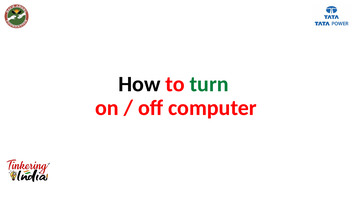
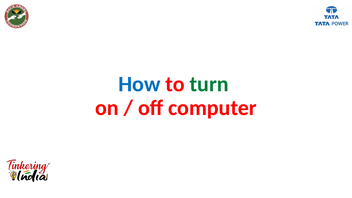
How colour: black -> blue
